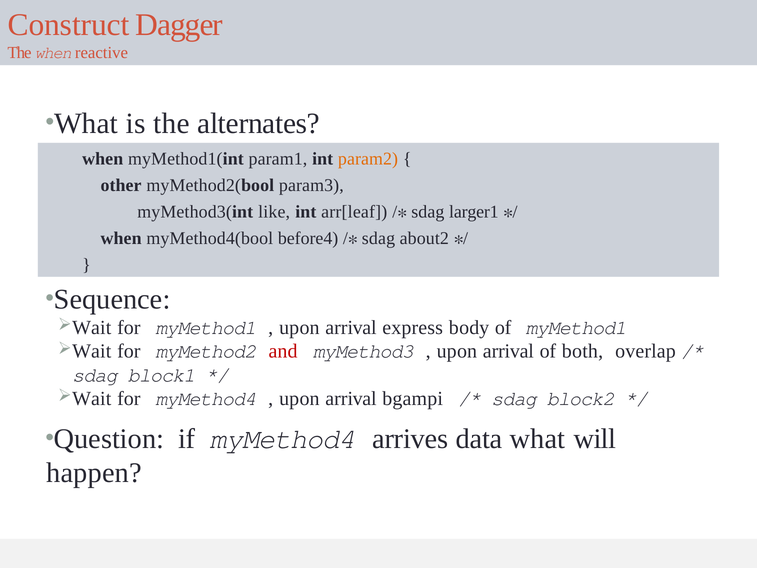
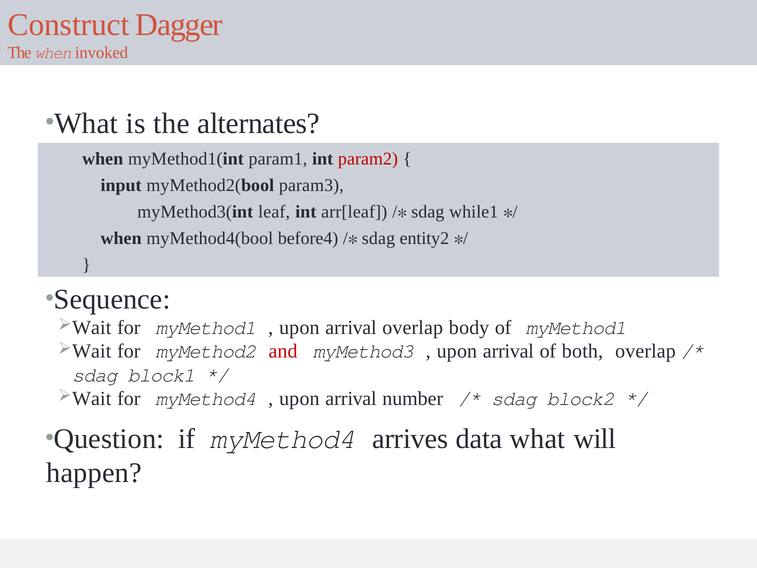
reactive: reactive -> invoked
param2 colour: orange -> red
other: other -> input
like: like -> leaf
larger1: larger1 -> while1
about2: about2 -> entity2
arrival express: express -> overlap
bgampi: bgampi -> number
